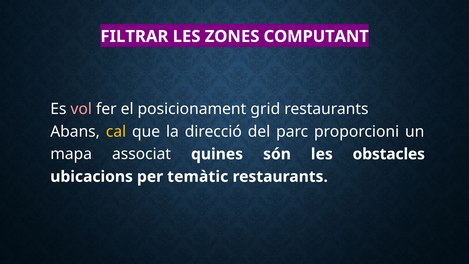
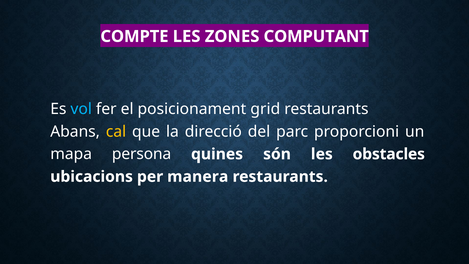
FILTRAR: FILTRAR -> COMPTE
vol colour: pink -> light blue
associat: associat -> persona
temàtic: temàtic -> manera
